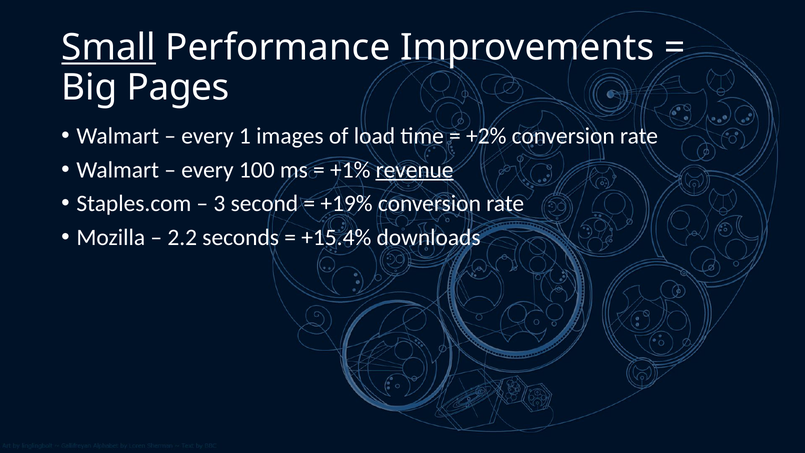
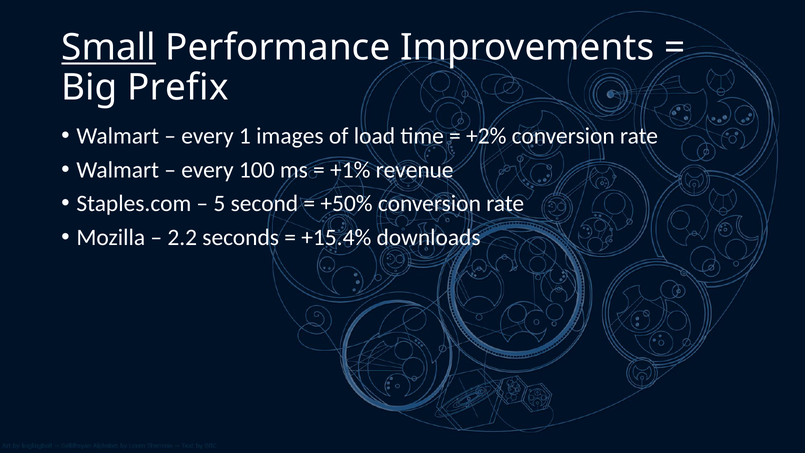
Pages: Pages -> Prefix
revenue underline: present -> none
3: 3 -> 5
+19%: +19% -> +50%
